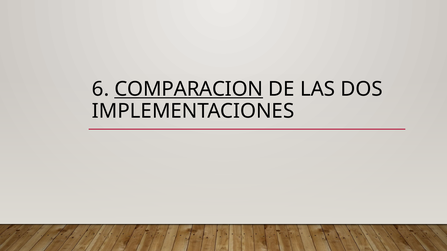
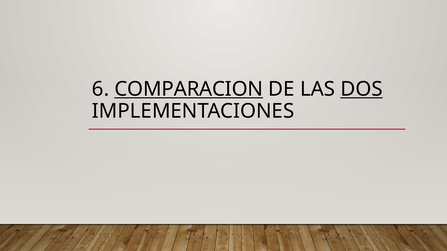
DOS underline: none -> present
